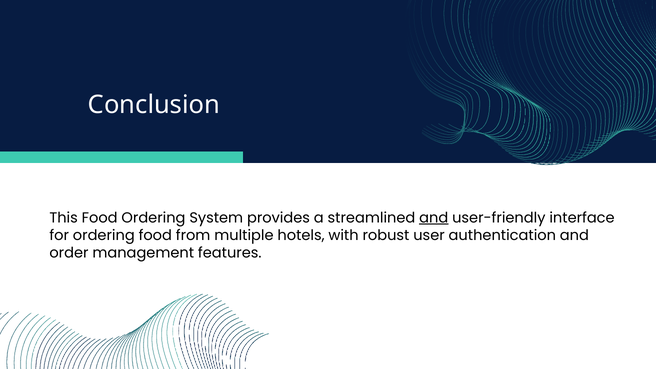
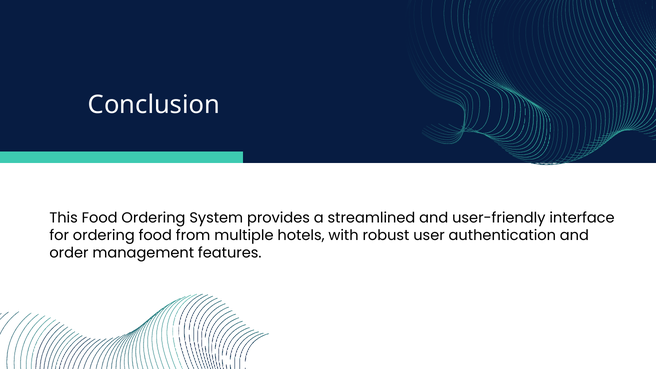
and at (434, 218) underline: present -> none
